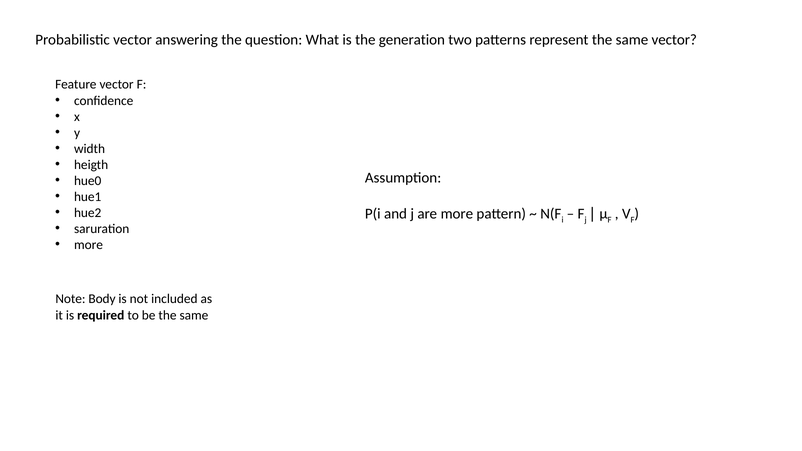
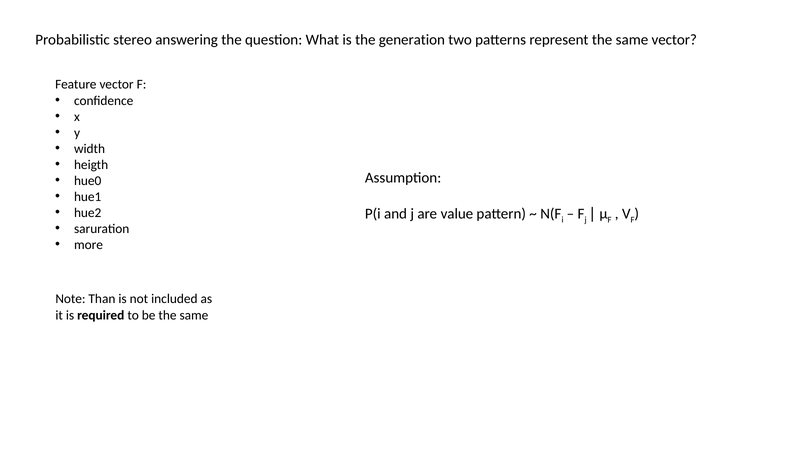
Probabilistic vector: vector -> stereo
are more: more -> value
Body: Body -> Than
